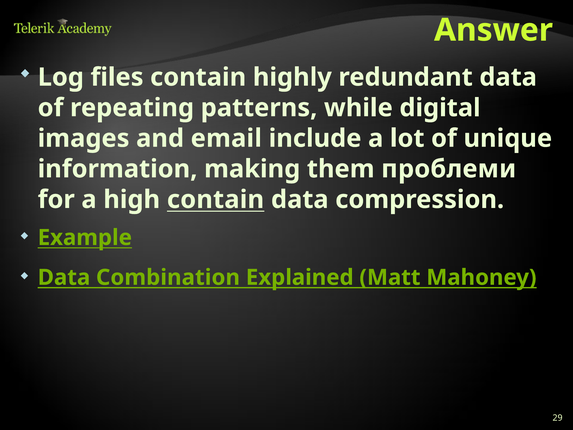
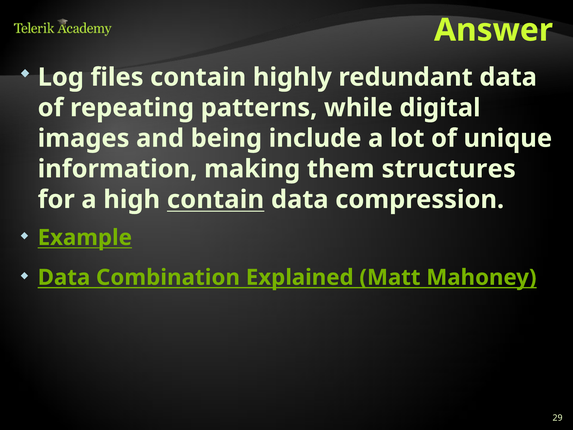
email: email -> being
проблеми: проблеми -> structures
